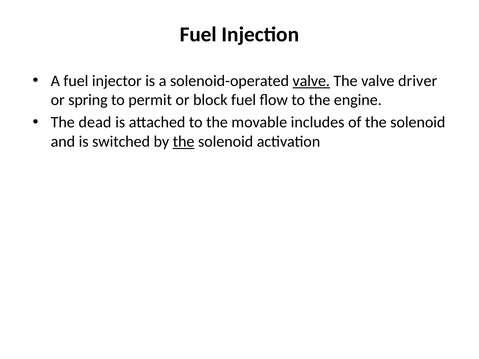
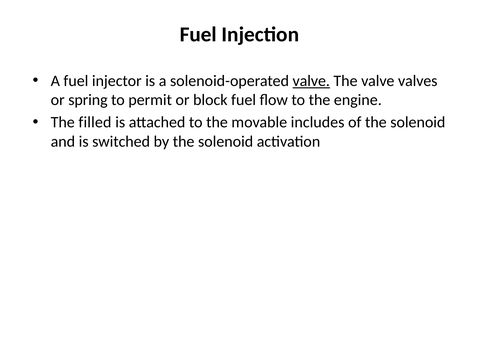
driver: driver -> valves
dead: dead -> filled
the at (184, 142) underline: present -> none
